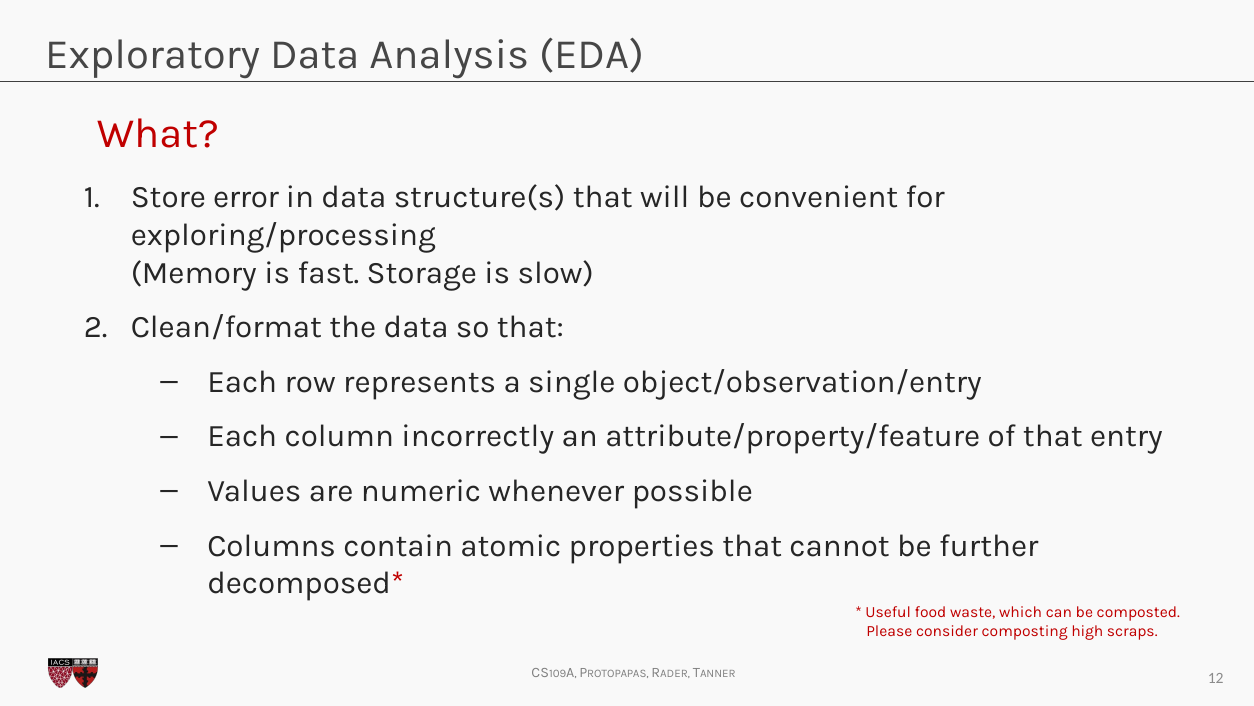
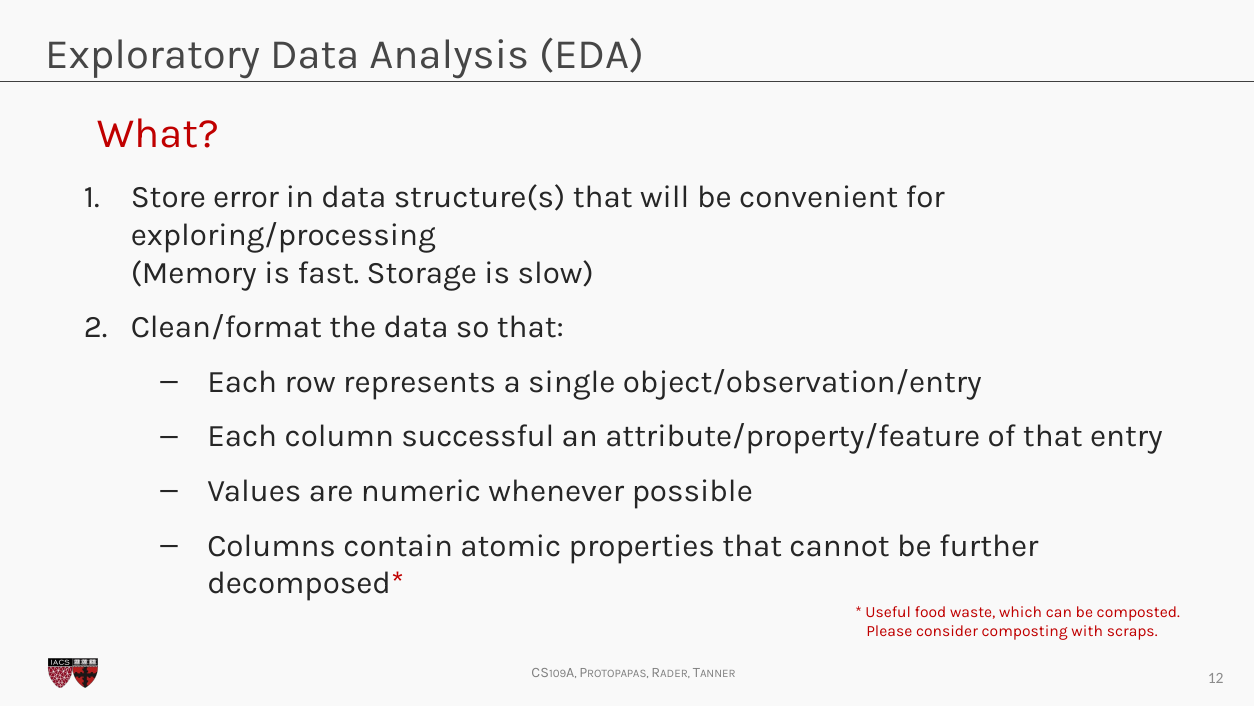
incorrectly: incorrectly -> successful
high: high -> with
